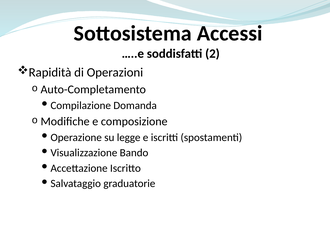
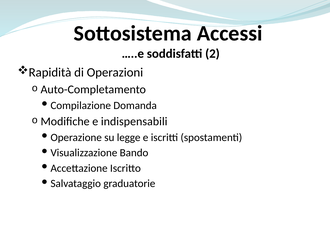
composizione: composizione -> indispensabili
